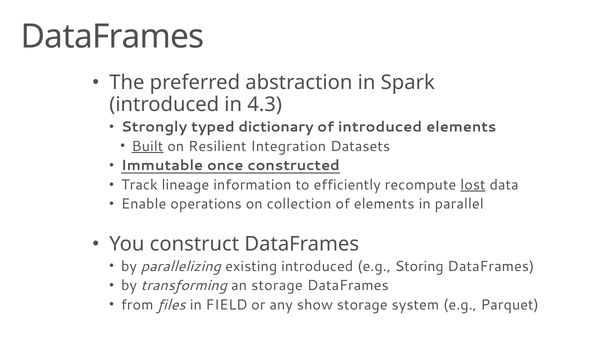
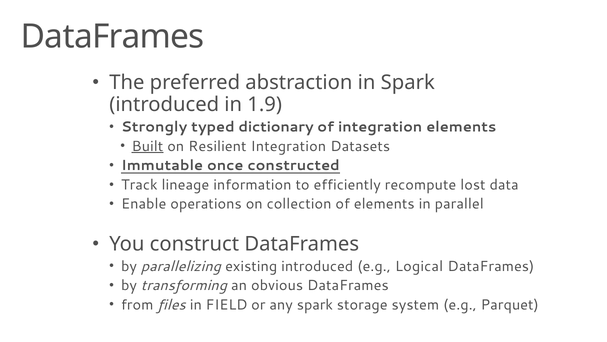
4.3: 4.3 -> 1.9
of introduced: introduced -> integration
lost underline: present -> none
Storing: Storing -> Logical
an storage: storage -> obvious
any show: show -> spark
